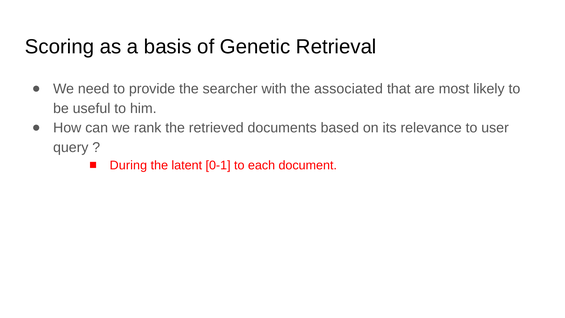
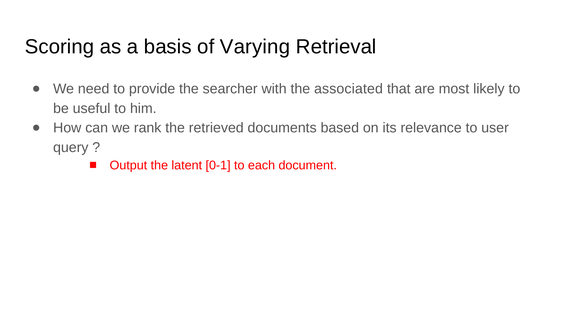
Genetic: Genetic -> Varying
During: During -> Output
